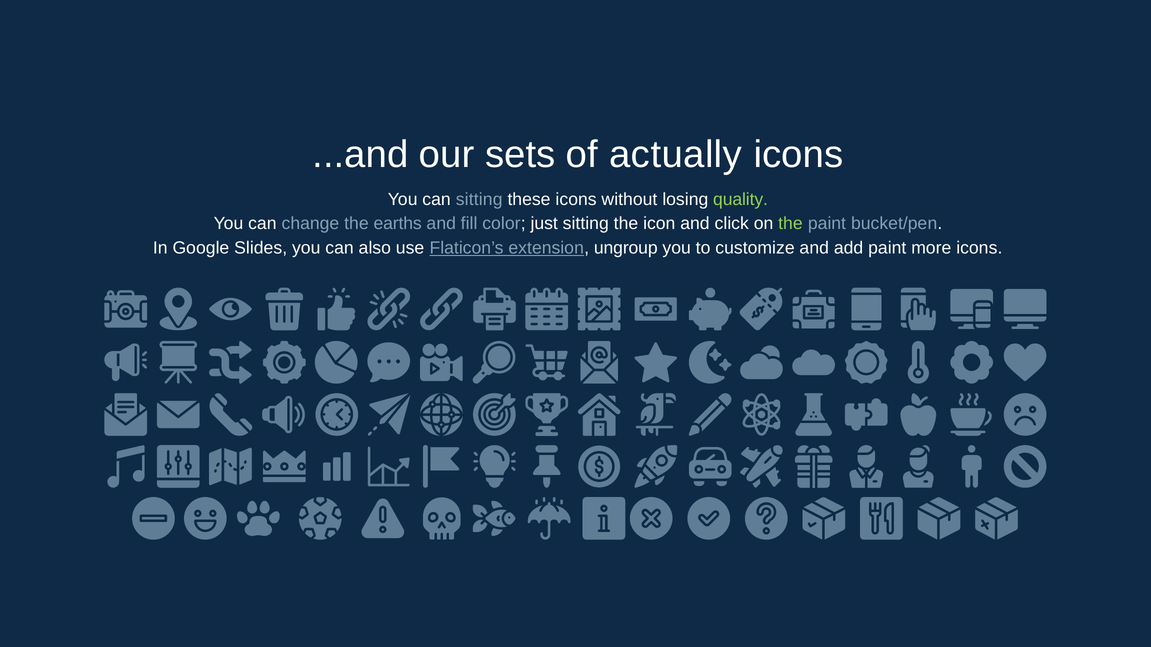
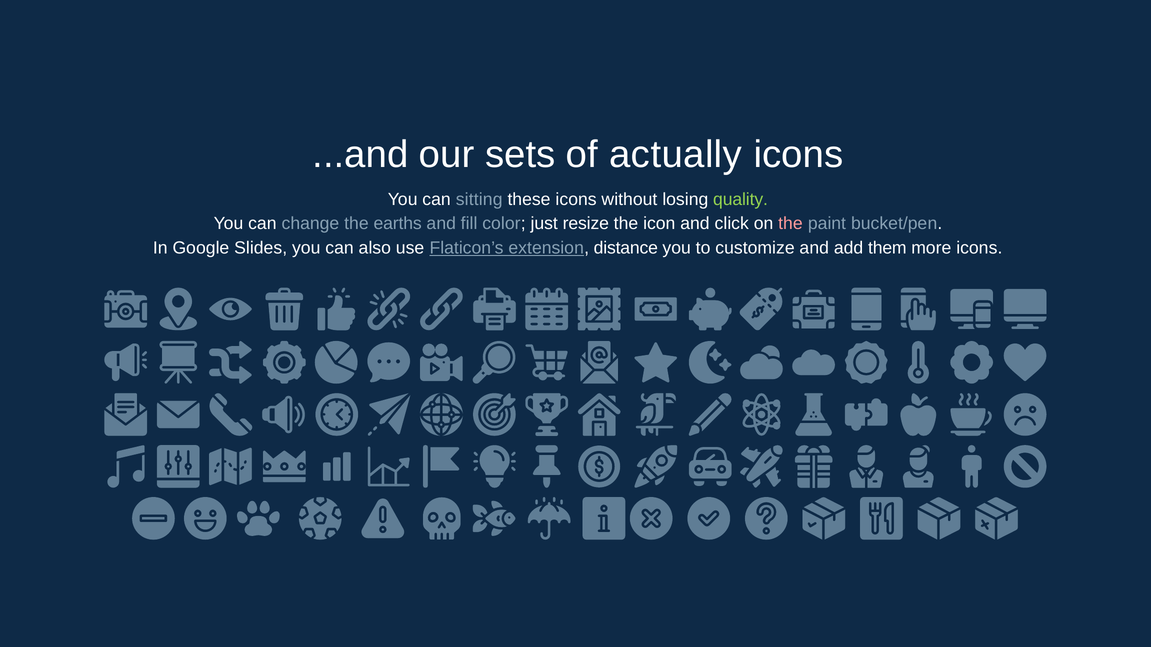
just sitting: sitting -> resize
the at (790, 224) colour: light green -> pink
ungroup: ungroup -> distance
add paint: paint -> them
